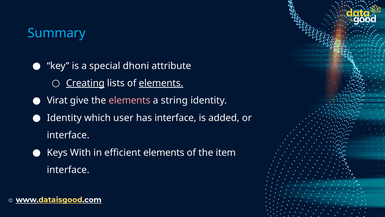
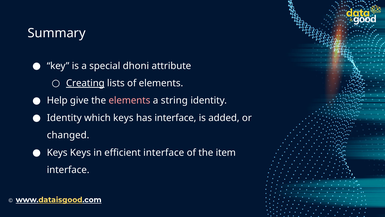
Summary colour: light blue -> white
elements at (161, 83) underline: present -> none
Virat: Virat -> Help
which user: user -> keys
interface at (68, 135): interface -> changed
Keys With: With -> Keys
efficient elements: elements -> interface
